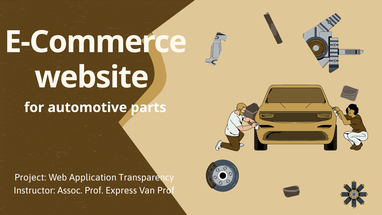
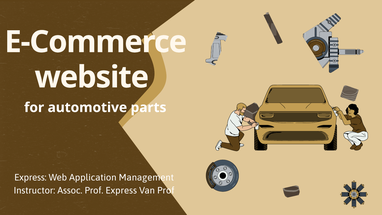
Project at (30, 177): Project -> Express
Transparency: Transparency -> Management
